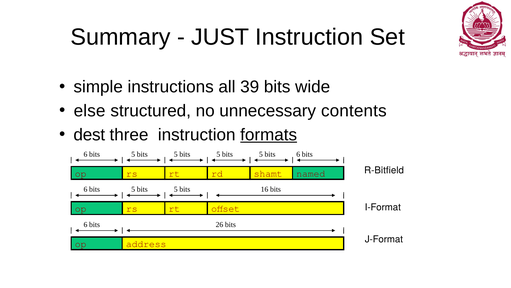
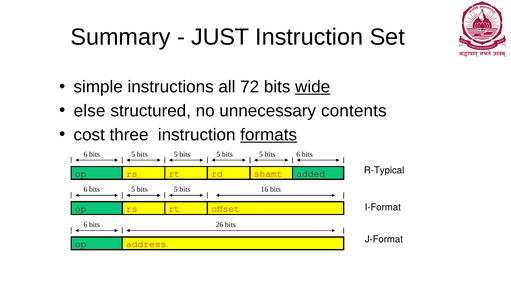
39: 39 -> 72
wide underline: none -> present
dest: dest -> cost
R-Bitfield: R-Bitfield -> R-Typical
named: named -> added
